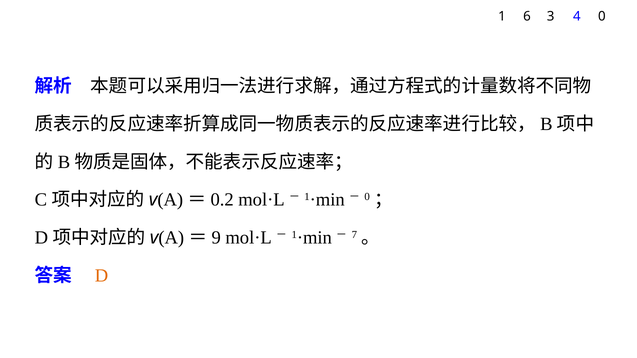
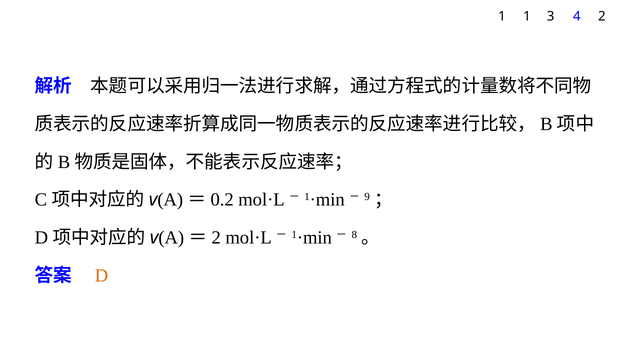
1 6: 6 -> 1
4 0: 0 -> 2
0 at (367, 197): 0 -> 9
9 at (216, 238): 9 -> 2
7: 7 -> 8
